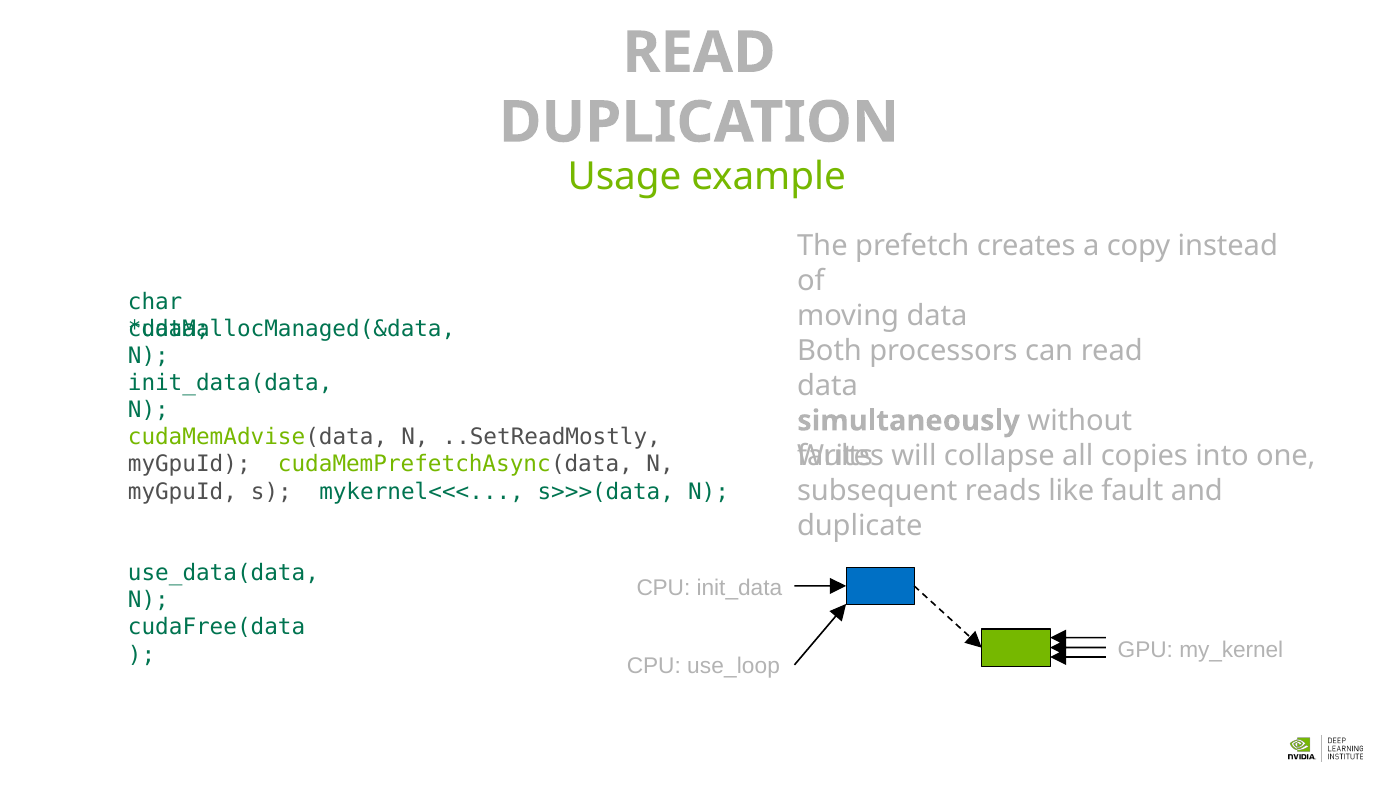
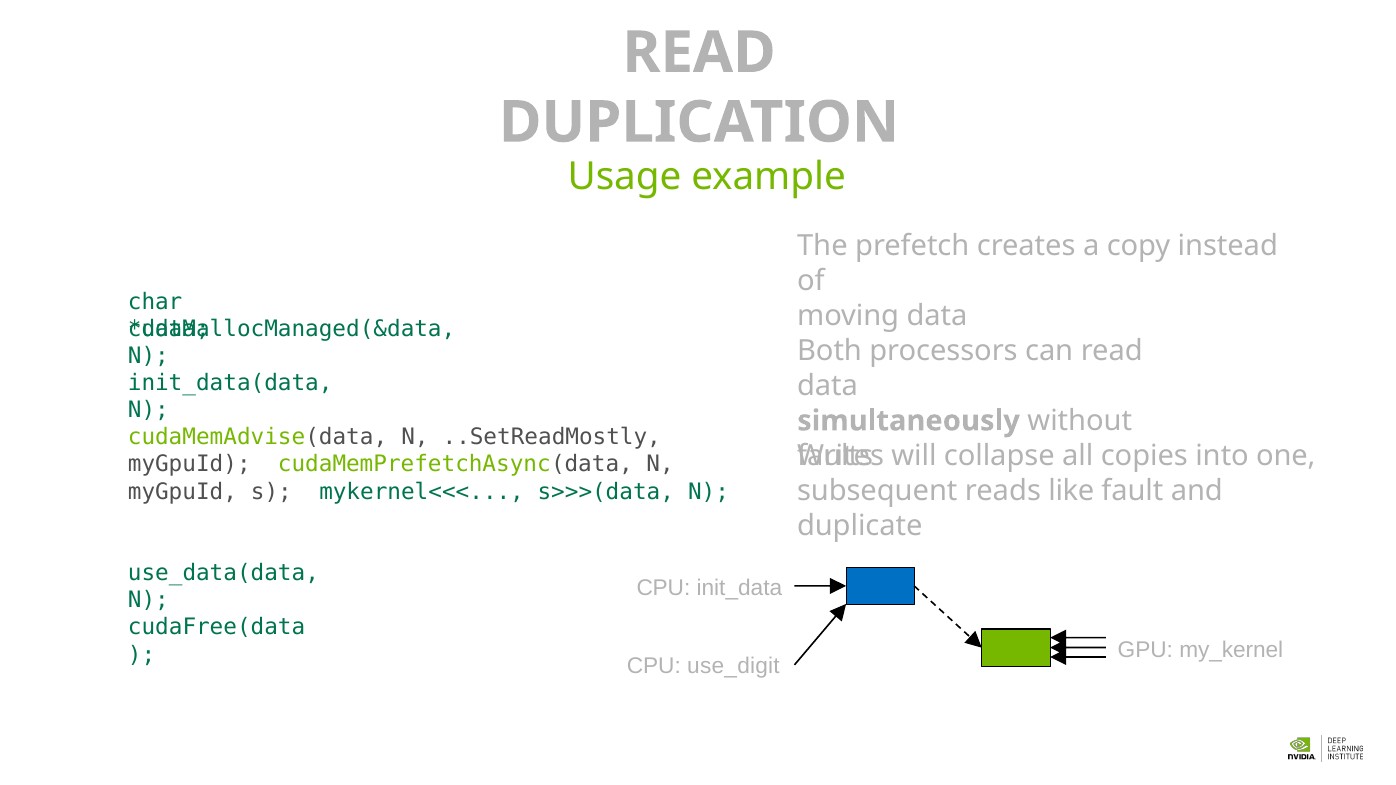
use_loop: use_loop -> use_digit
